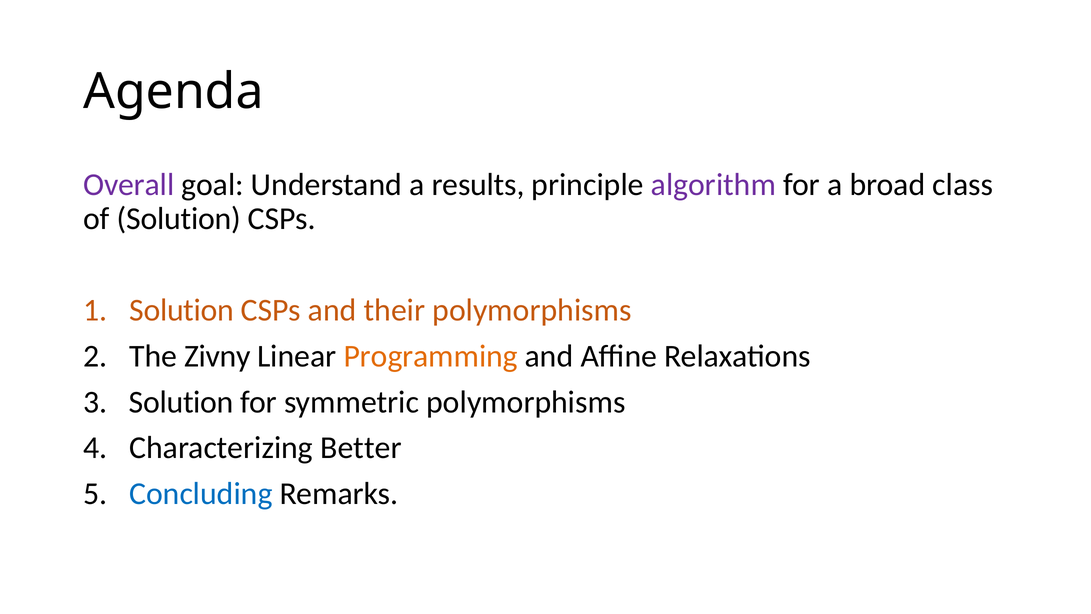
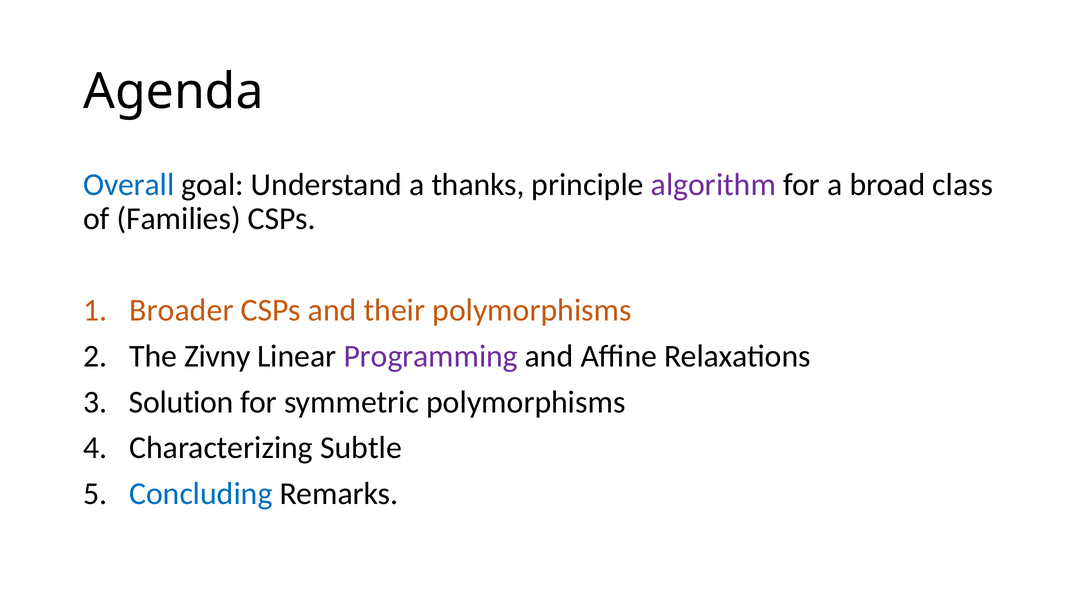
Overall colour: purple -> blue
results: results -> thanks
of Solution: Solution -> Families
Solution at (182, 310): Solution -> Broader
Programming colour: orange -> purple
Better: Better -> Subtle
